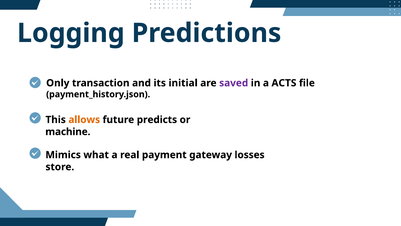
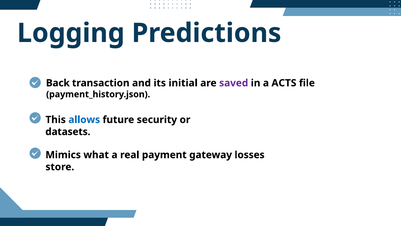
Only: Only -> Back
allows colour: orange -> blue
predicts: predicts -> security
machine: machine -> datasets
